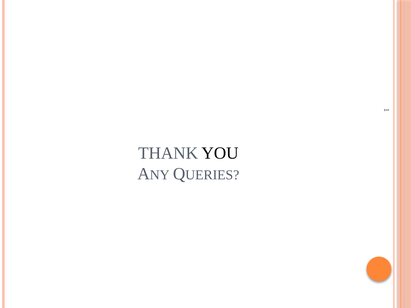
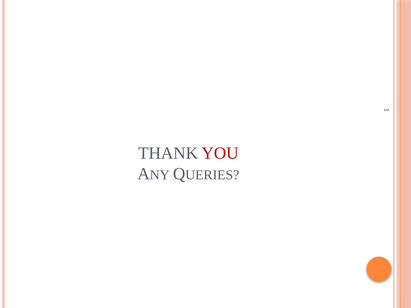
YOU colour: black -> red
